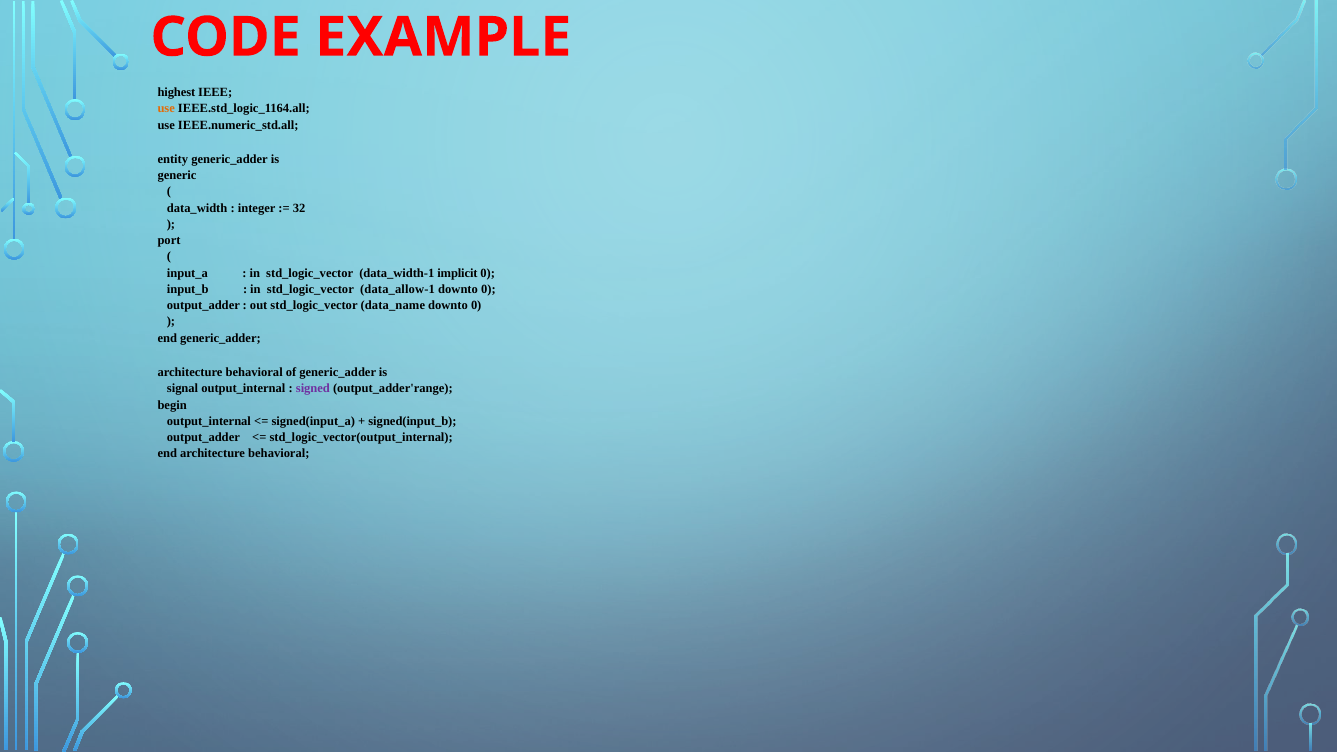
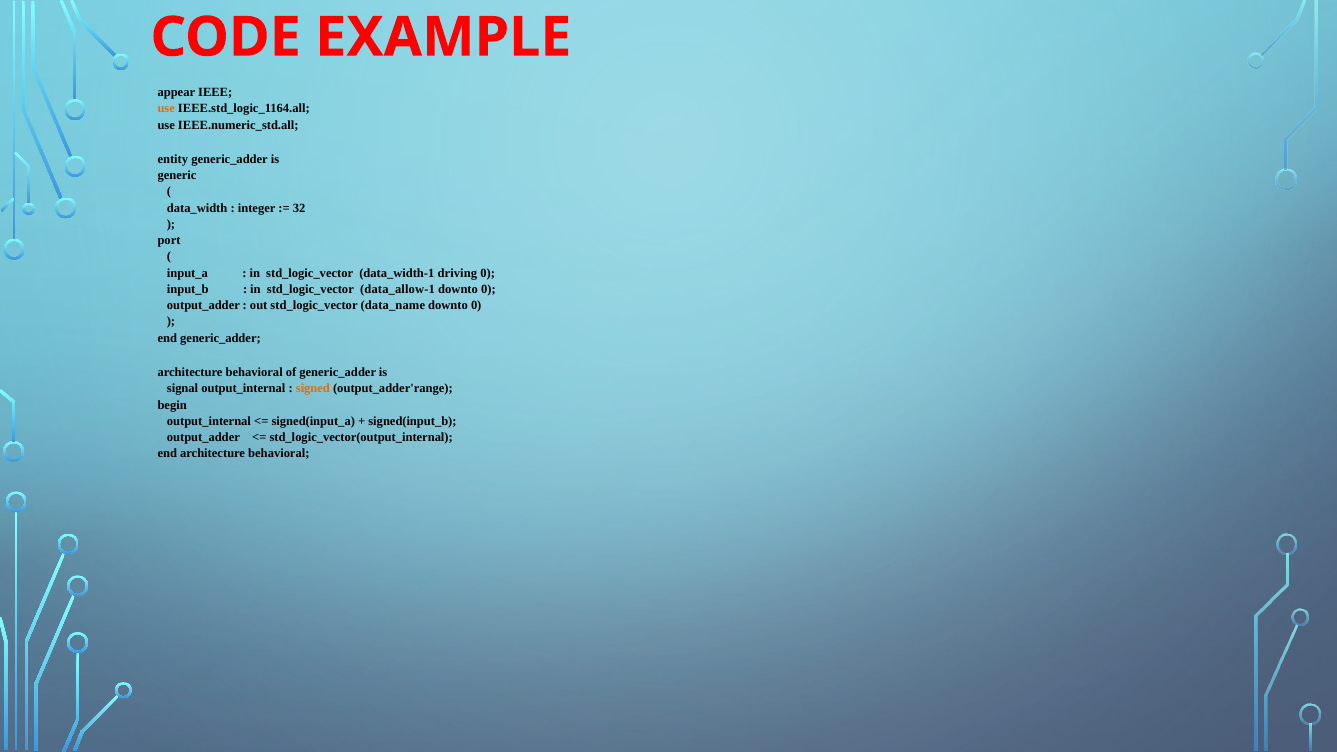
highest: highest -> appear
implicit: implicit -> driving
signed colour: purple -> orange
